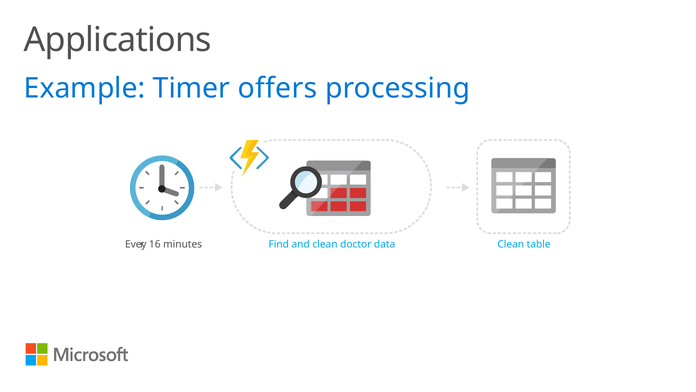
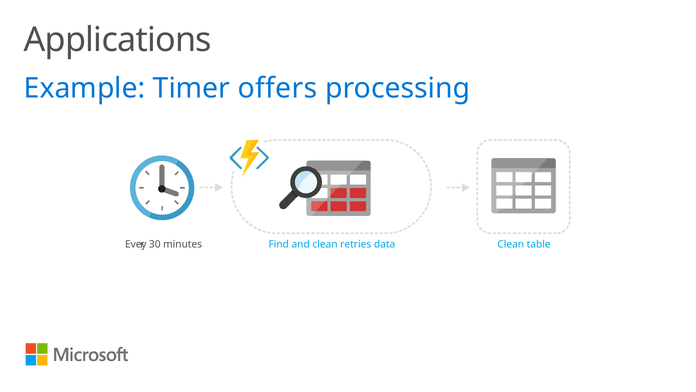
16: 16 -> 30
doctor: doctor -> retries
